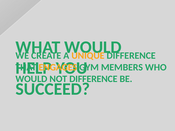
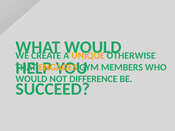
DIFFERENCE at (131, 56): DIFFERENCE -> OTHERWISE
